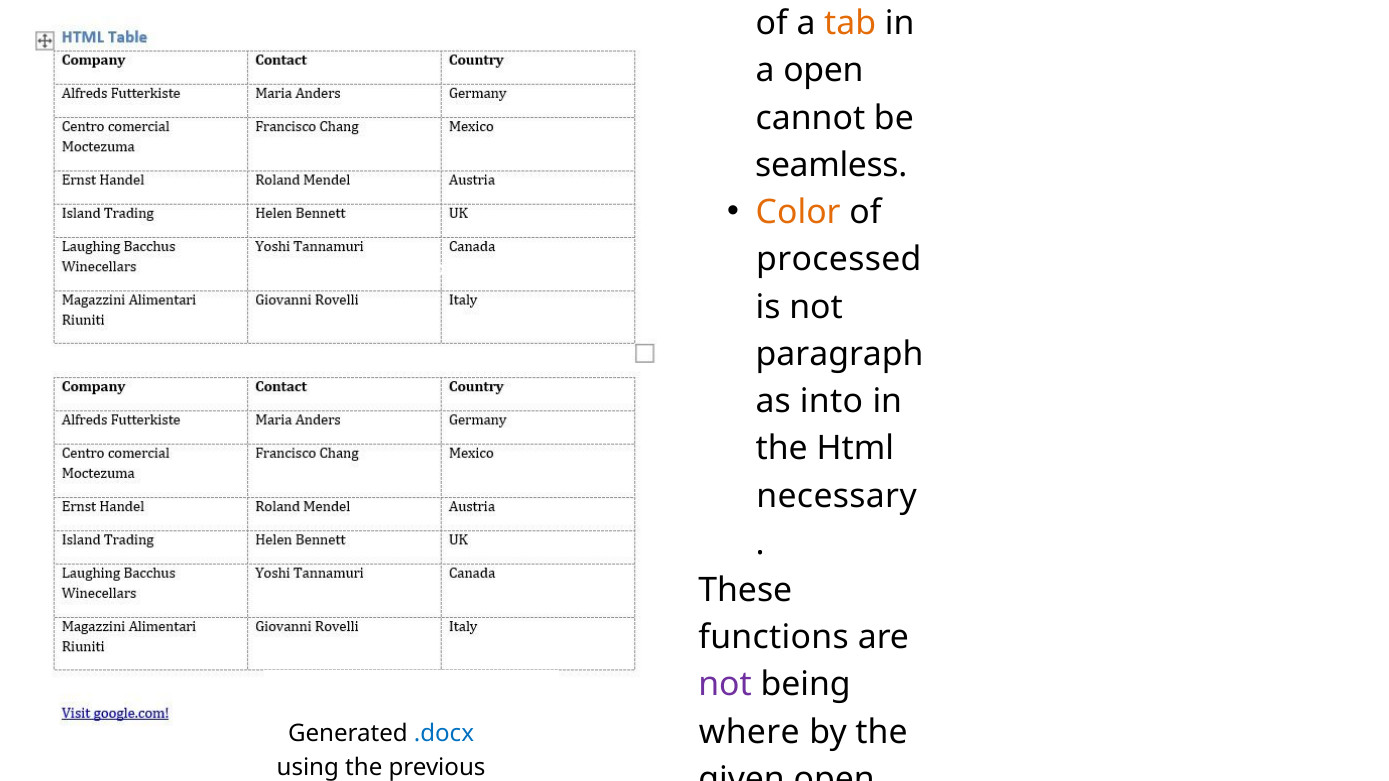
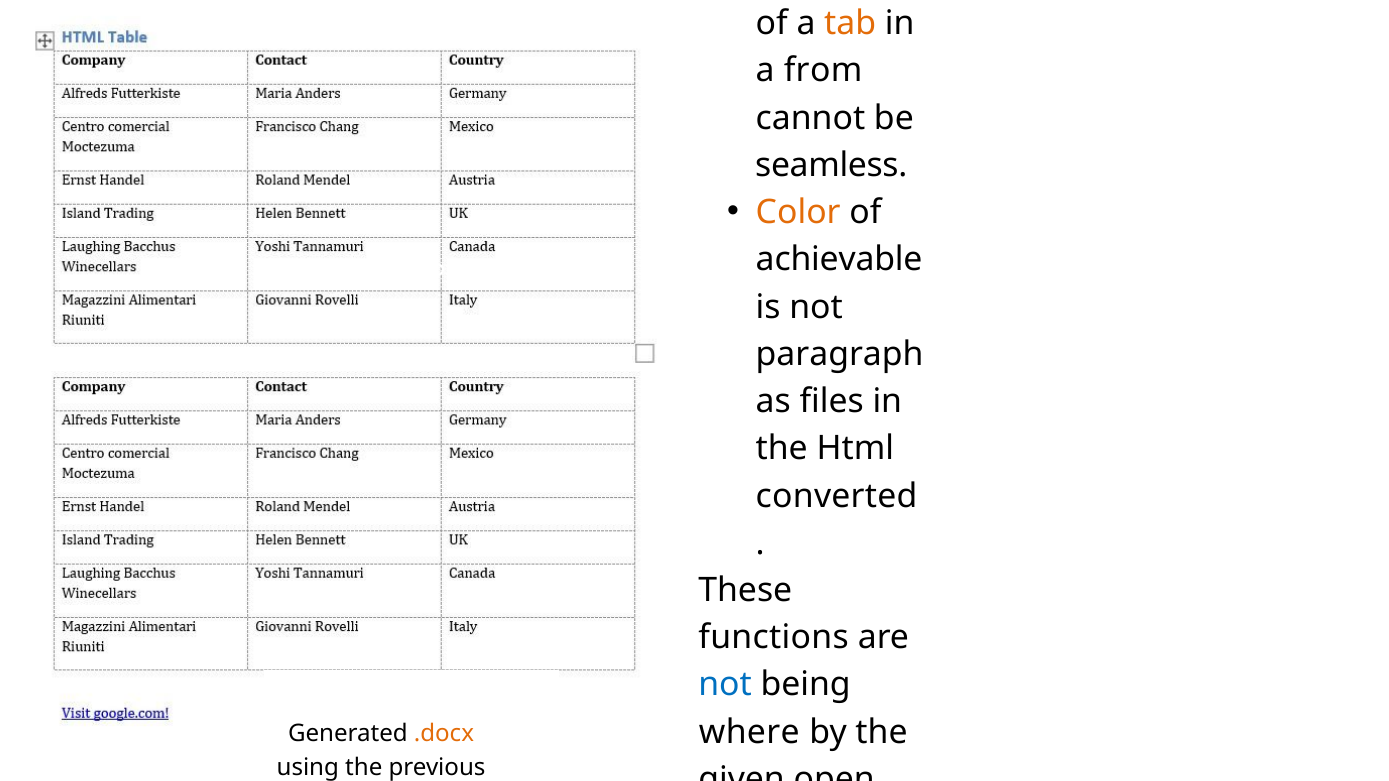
a open: open -> from
processed: processed -> achievable
into: into -> files
necessary: necessary -> converted
not at (725, 685) colour: purple -> blue
.docx colour: blue -> orange
